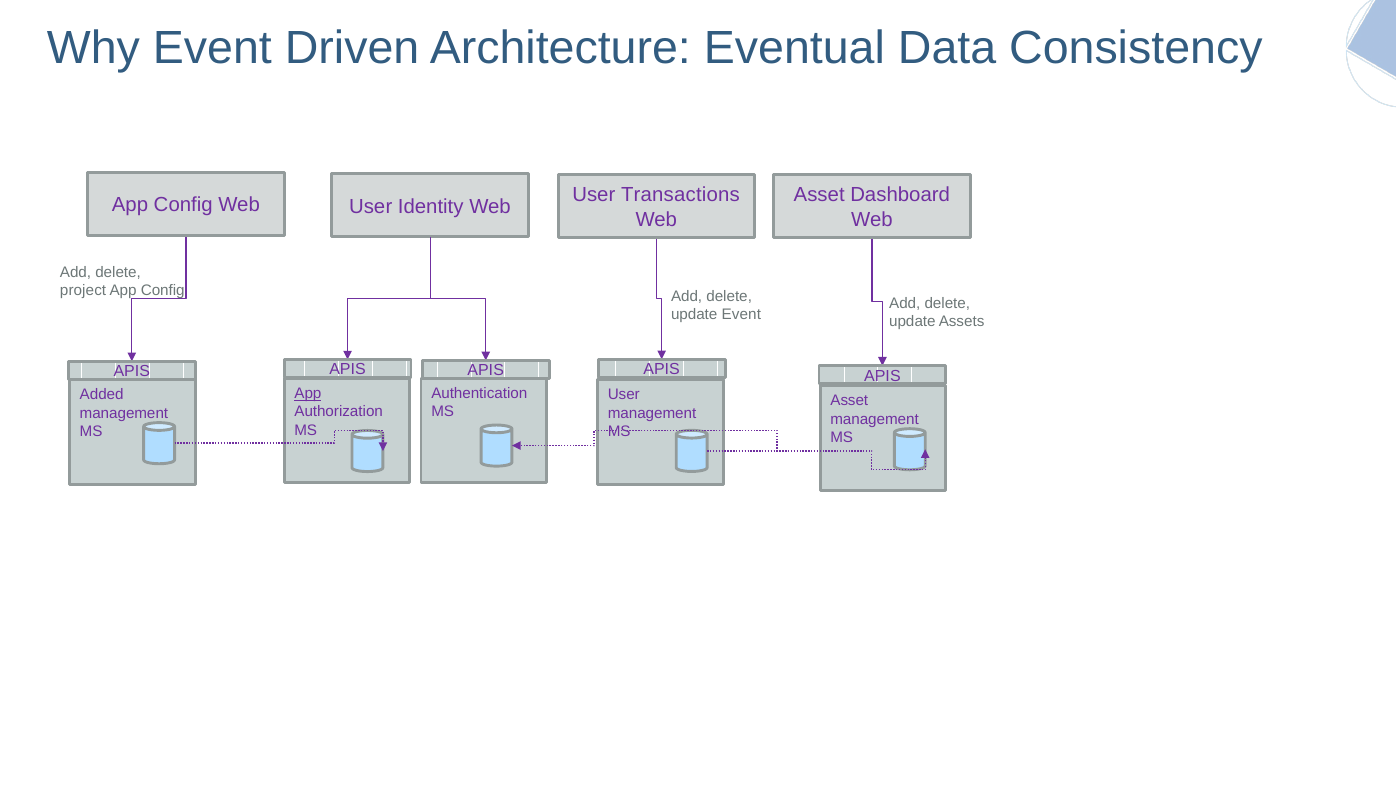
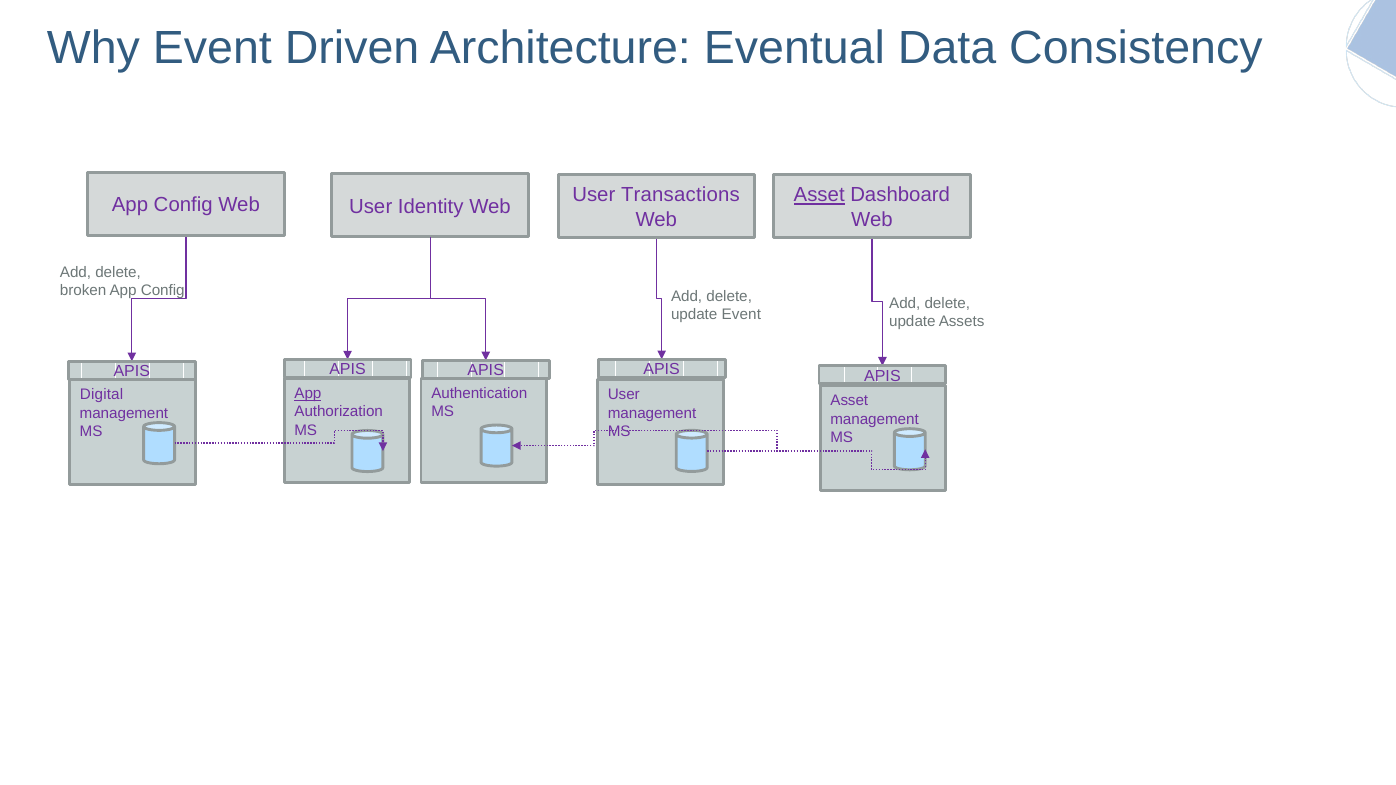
Asset at (819, 195) underline: none -> present
project: project -> broken
Added: Added -> Digital
